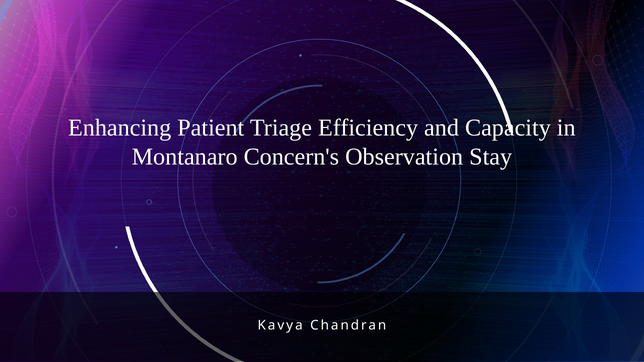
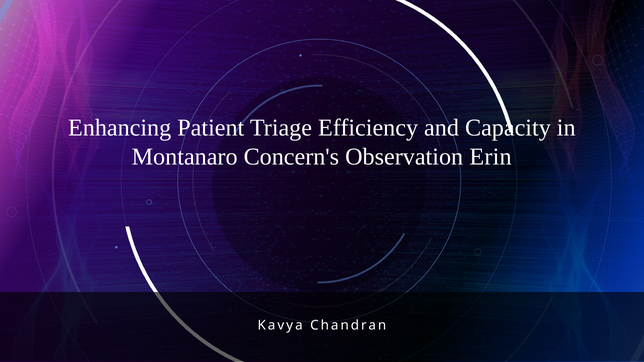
Stay: Stay -> Erin
